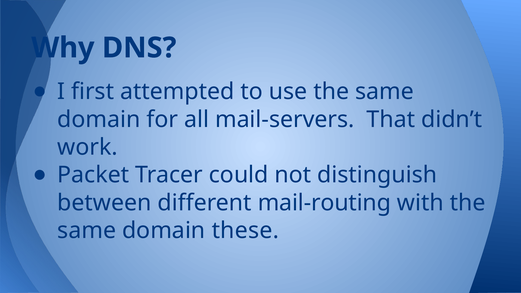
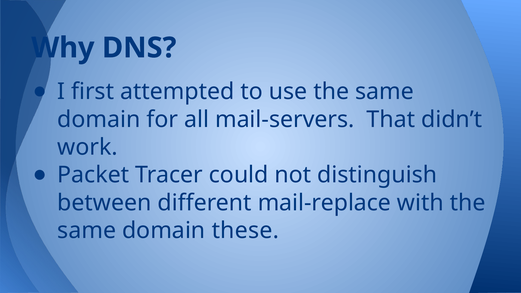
mail-routing: mail-routing -> mail-replace
